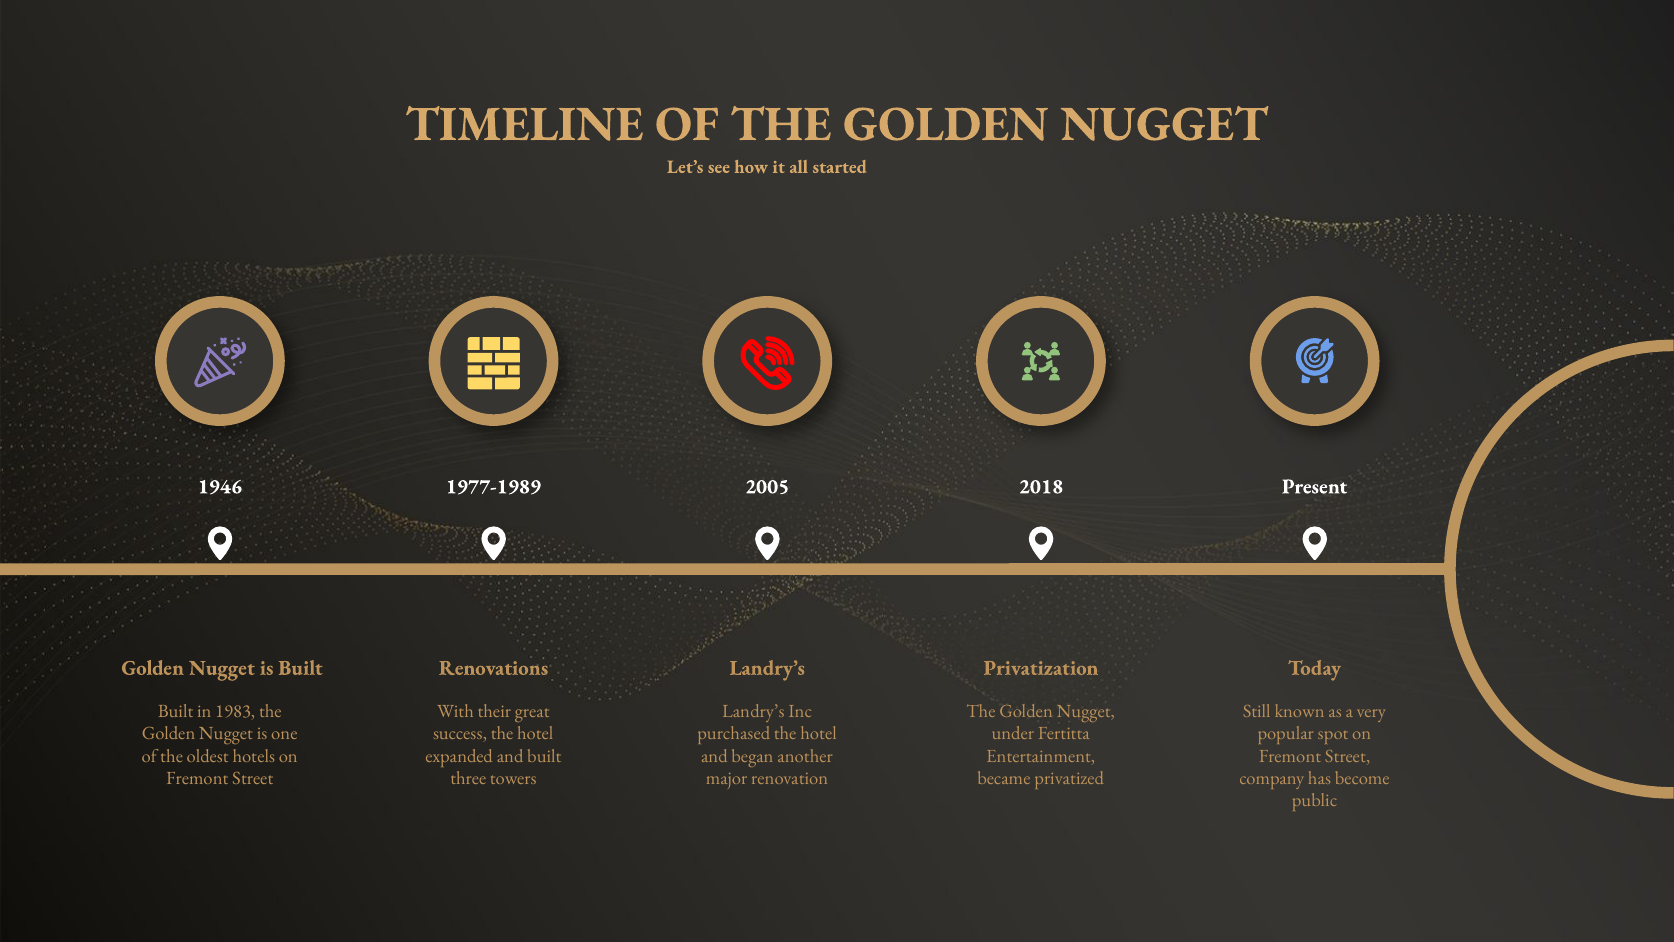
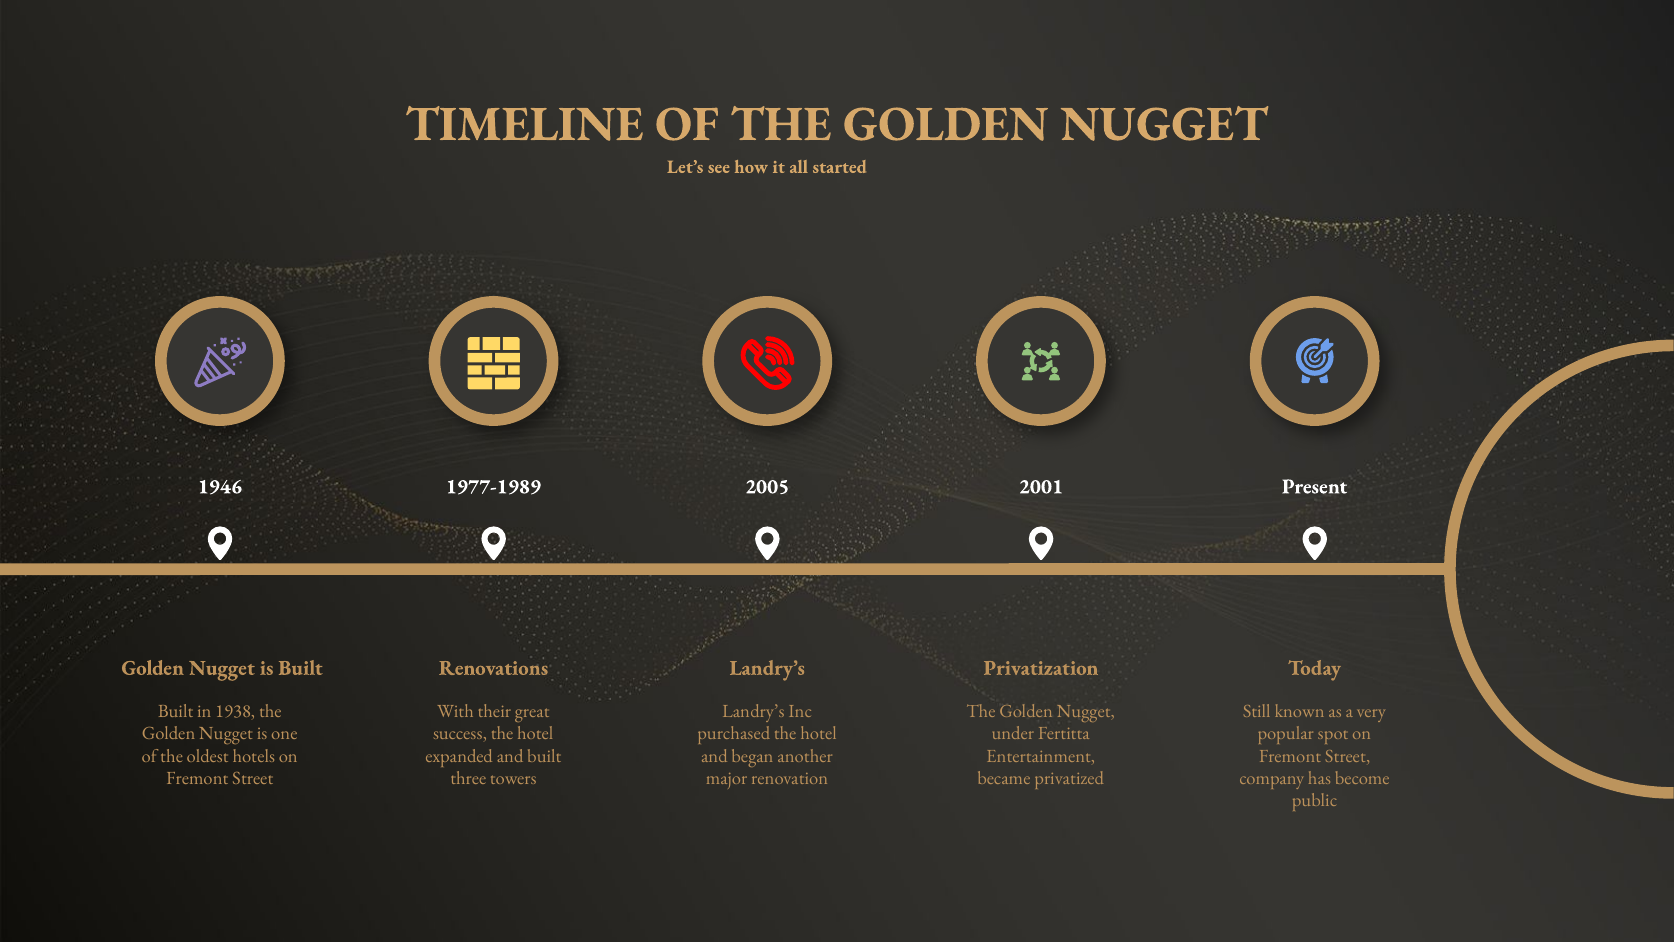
2018: 2018 -> 2001
1983: 1983 -> 1938
